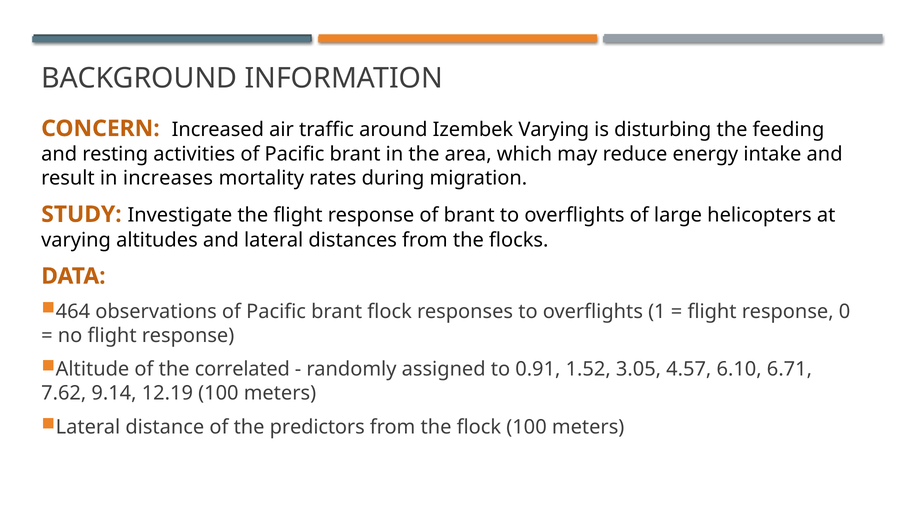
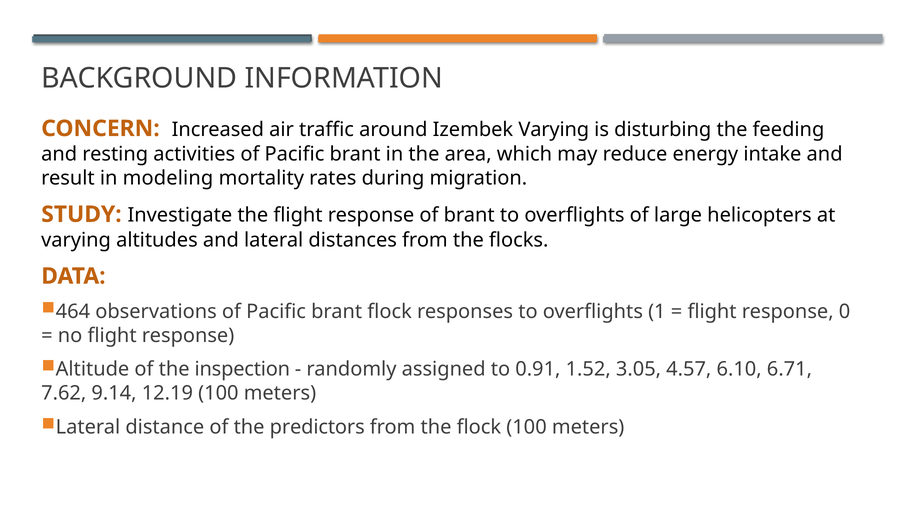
increases: increases -> modeling
correlated: correlated -> inspection
